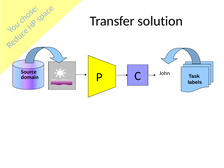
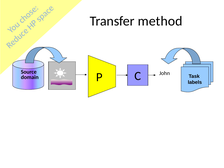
solution: solution -> method
